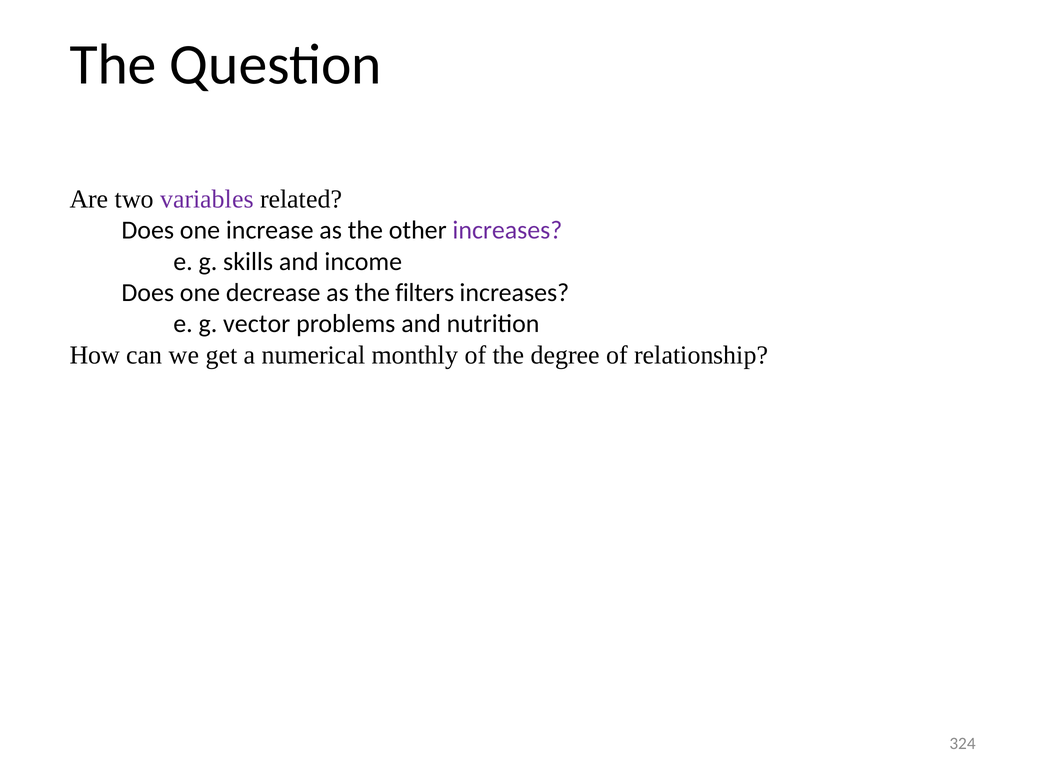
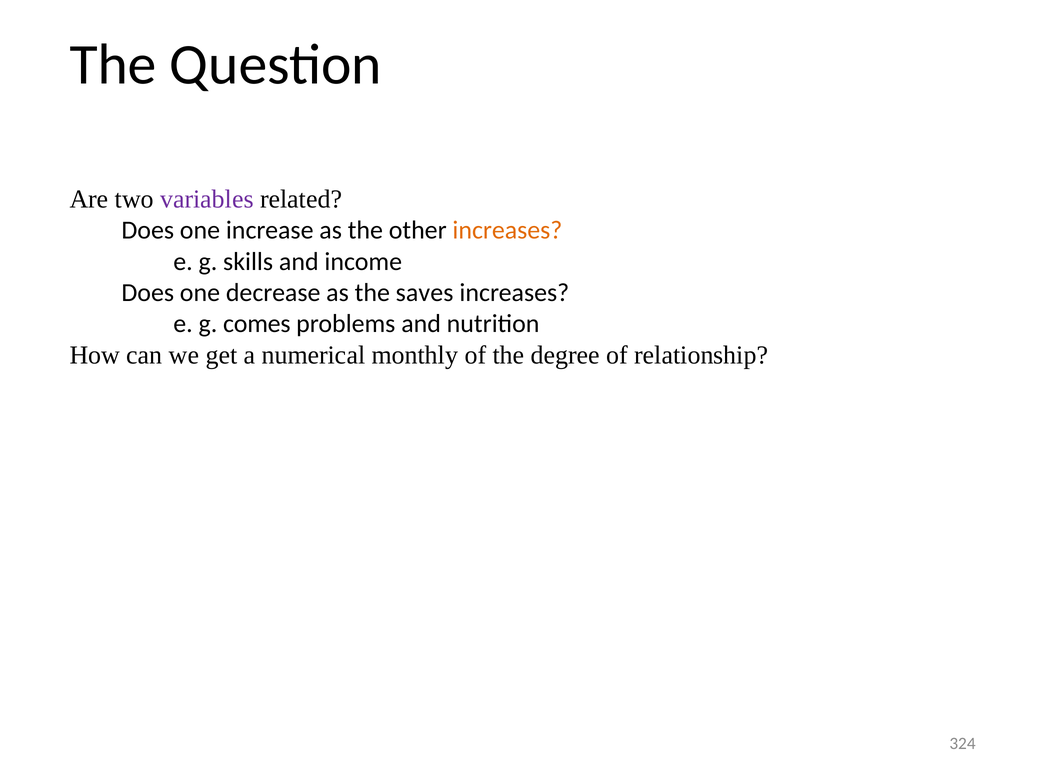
increases at (507, 230) colour: purple -> orange
filters: filters -> saves
vector: vector -> comes
